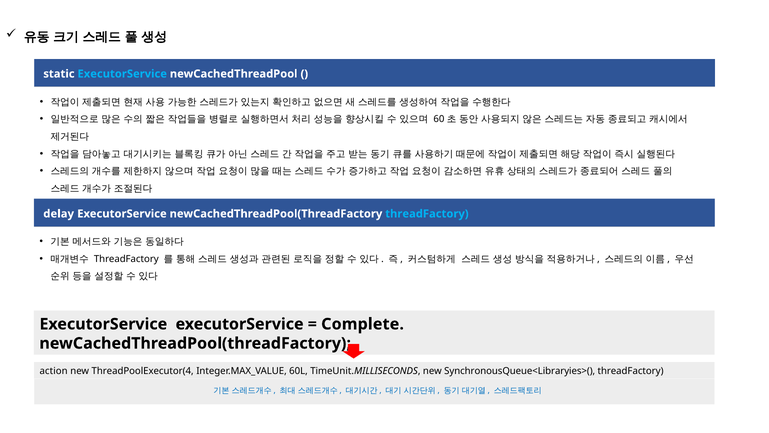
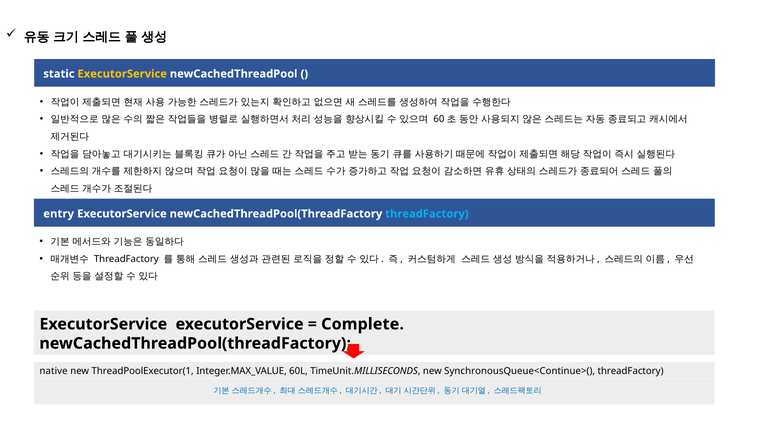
ExecutorService at (122, 74) colour: light blue -> yellow
delay: delay -> entry
action: action -> native
ThreadPoolExecutor(4: ThreadPoolExecutor(4 -> ThreadPoolExecutor(1
SynchronousQueue<Libraryies>(: SynchronousQueue<Libraryies>( -> SynchronousQueue<Continue>(
